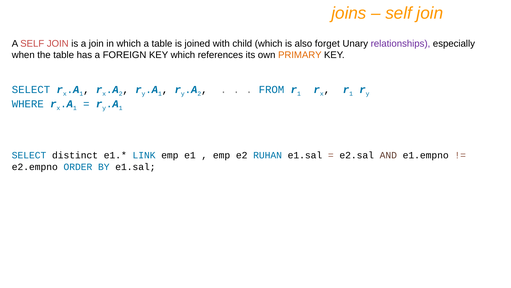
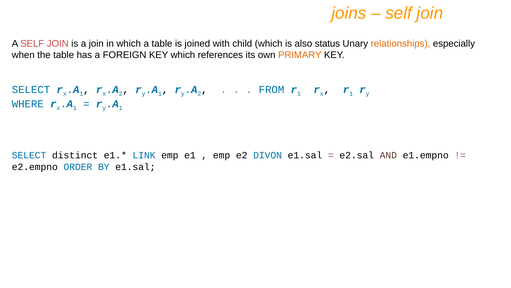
forget: forget -> status
relationships colour: purple -> orange
RUHAN: RUHAN -> DIVON
